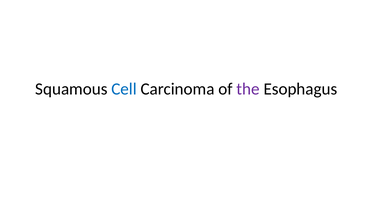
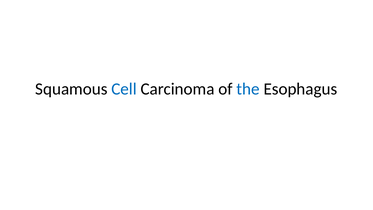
the colour: purple -> blue
